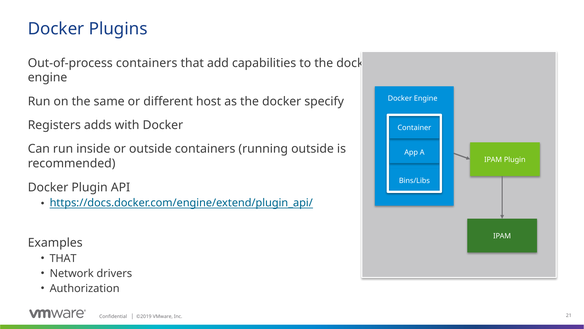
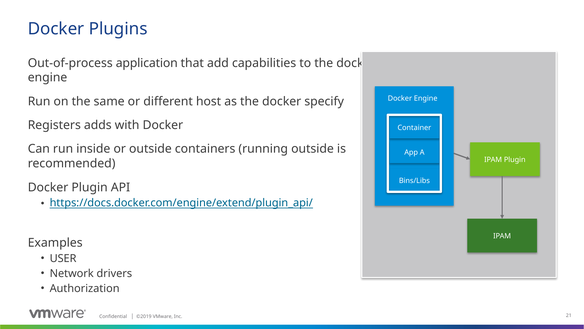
containers at (147, 63): containers -> application
THAT at (63, 258): THAT -> USER
